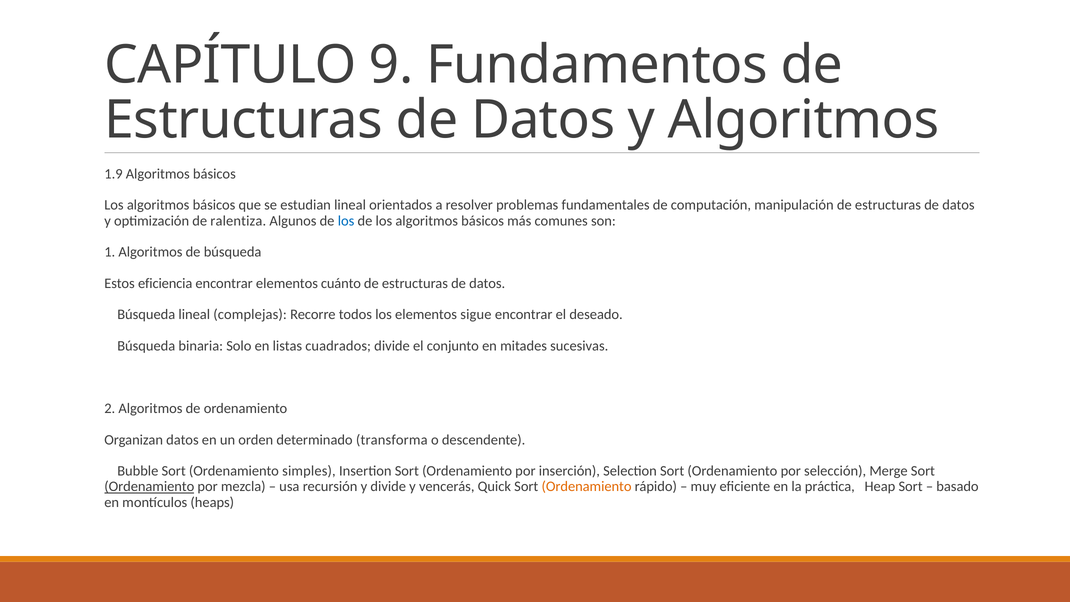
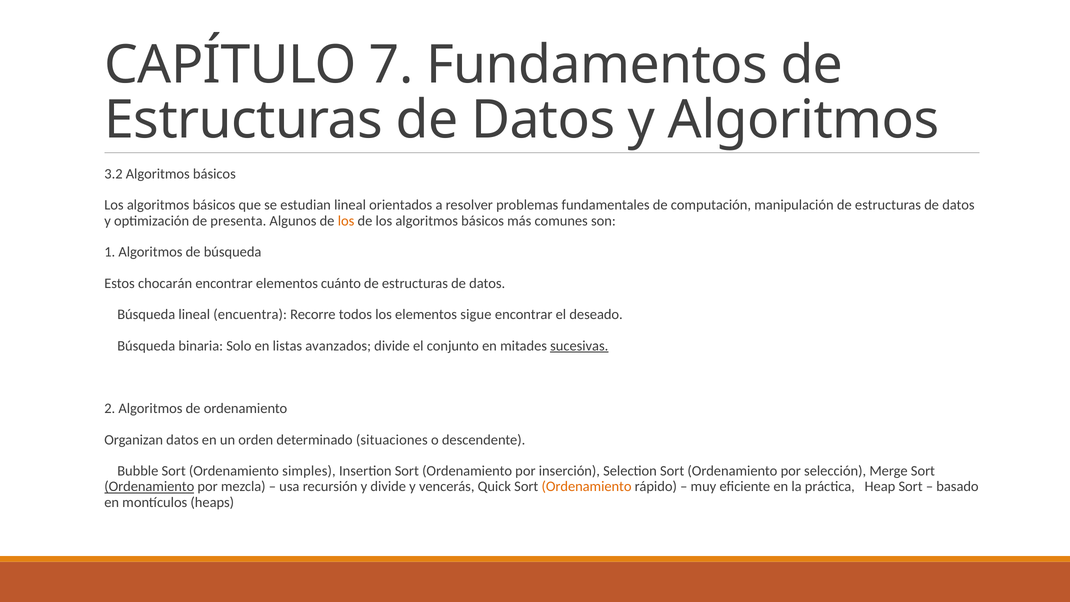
9: 9 -> 7
1.9: 1.9 -> 3.2
ralentiza: ralentiza -> presenta
los at (346, 221) colour: blue -> orange
eficiencia: eficiencia -> chocarán
complejas: complejas -> encuentra
cuadrados: cuadrados -> avanzados
sucesivas underline: none -> present
transforma: transforma -> situaciones
